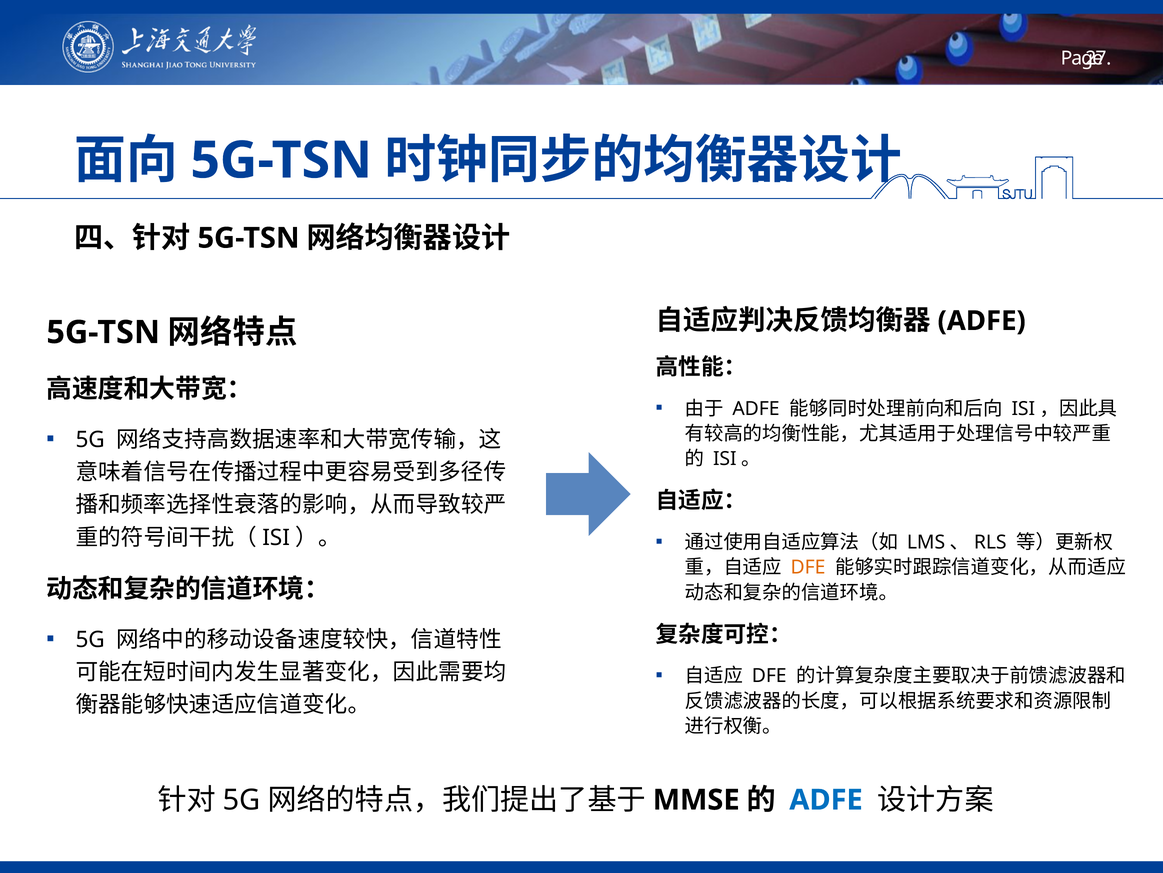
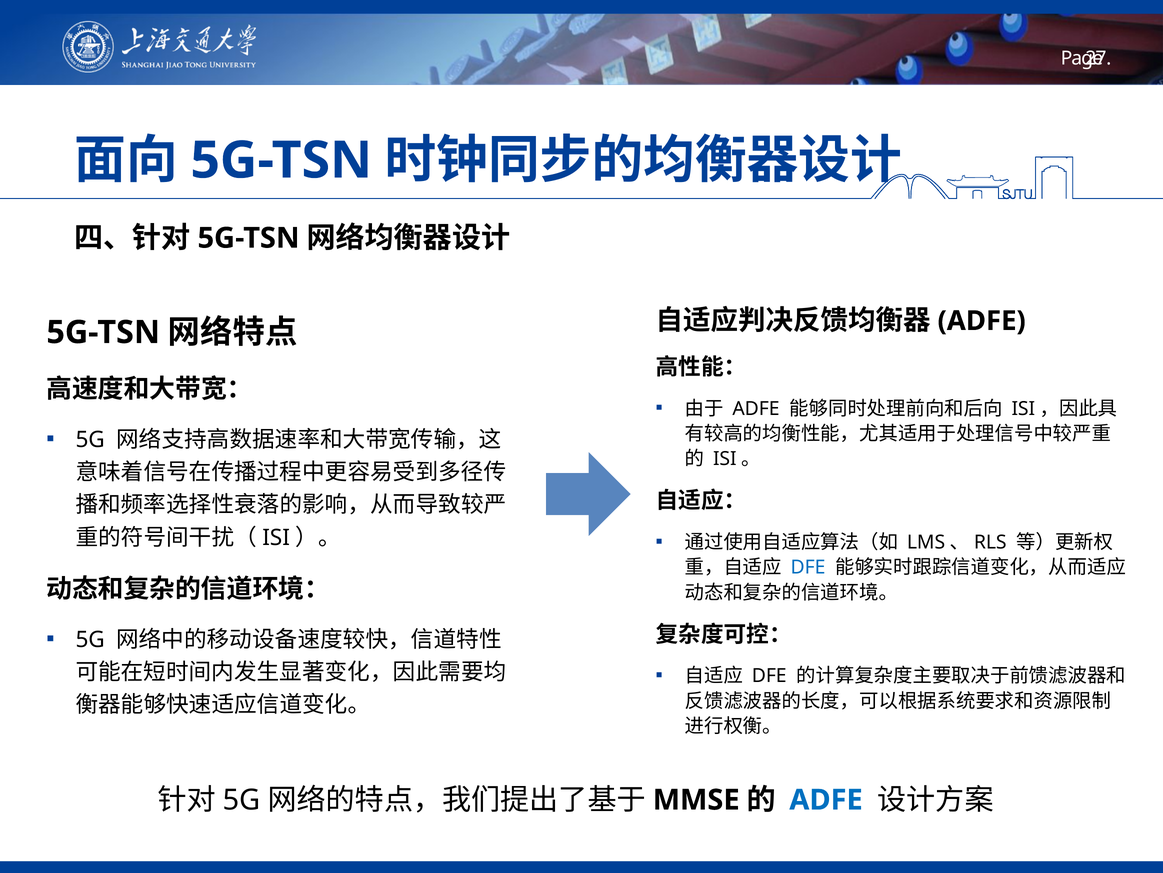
DFE at (808, 567) colour: orange -> blue
